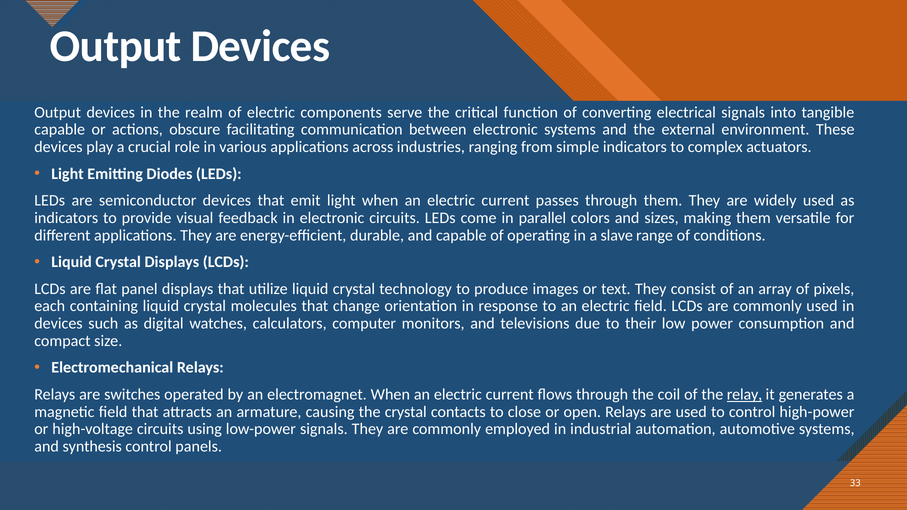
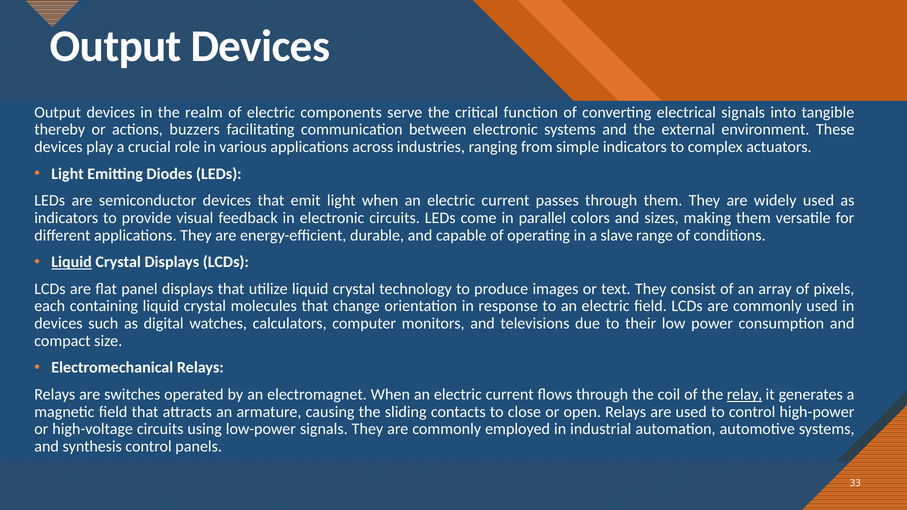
capable at (60, 130): capable -> thereby
obscure: obscure -> buzzers
Liquid at (72, 262) underline: none -> present
the crystal: crystal -> sliding
